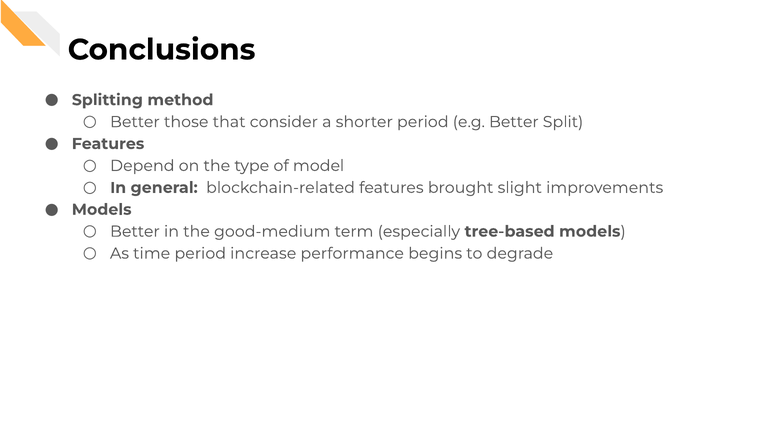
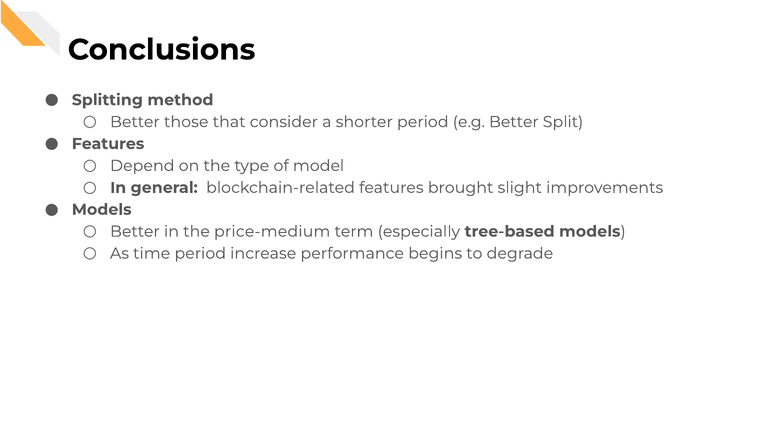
good-medium: good-medium -> price-medium
